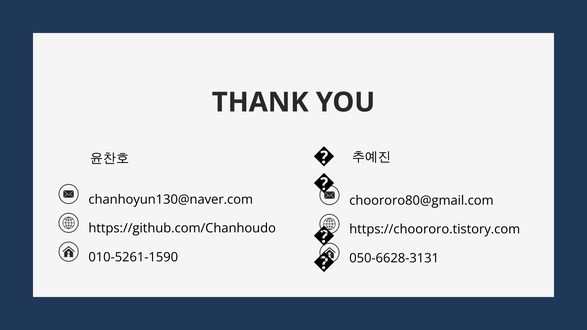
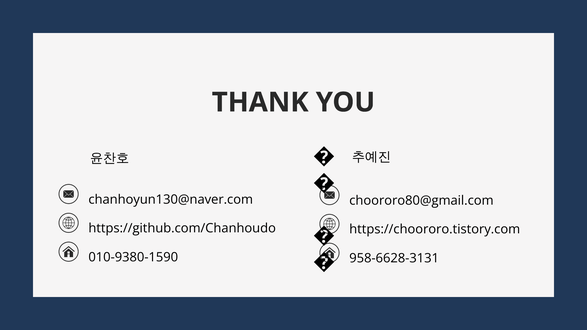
010-5261-1590: 010-5261-1590 -> 010-9380-1590
050-6628-3131: 050-6628-3131 -> 958-6628-3131
